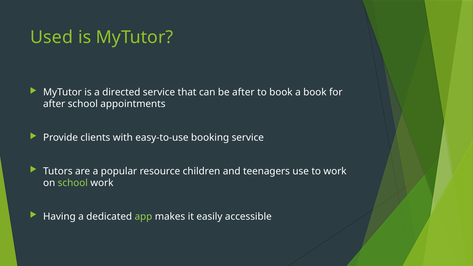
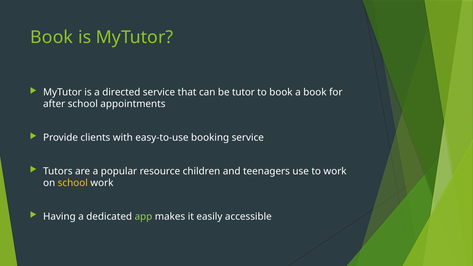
Used at (52, 37): Used -> Book
be after: after -> tutor
school at (73, 183) colour: light green -> yellow
